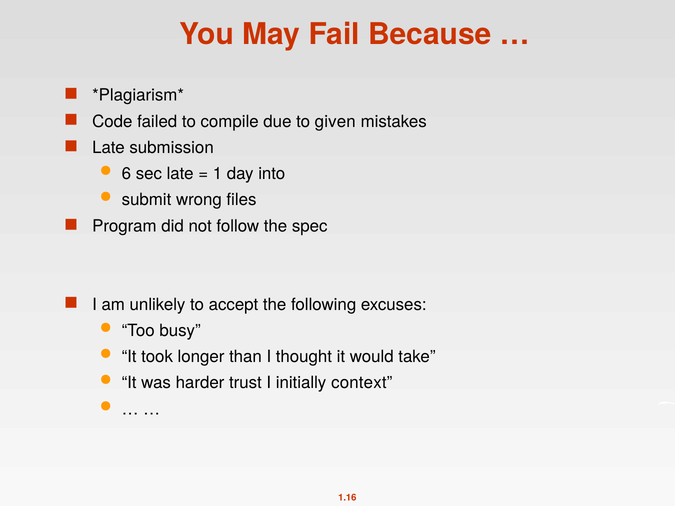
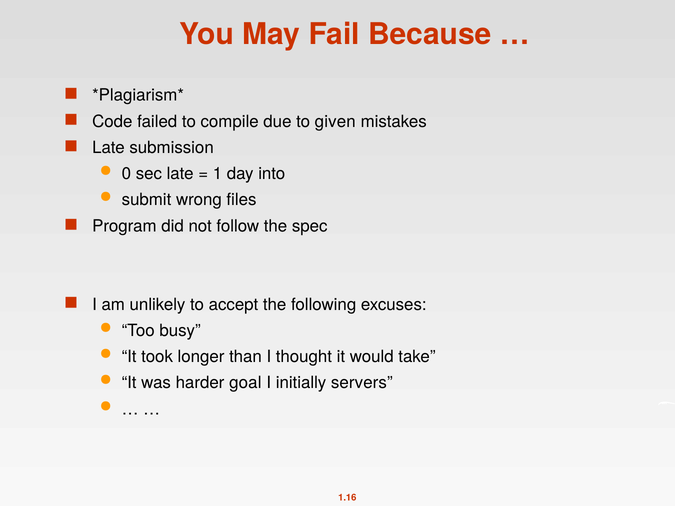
6: 6 -> 0
trust: trust -> goal
context: context -> servers
